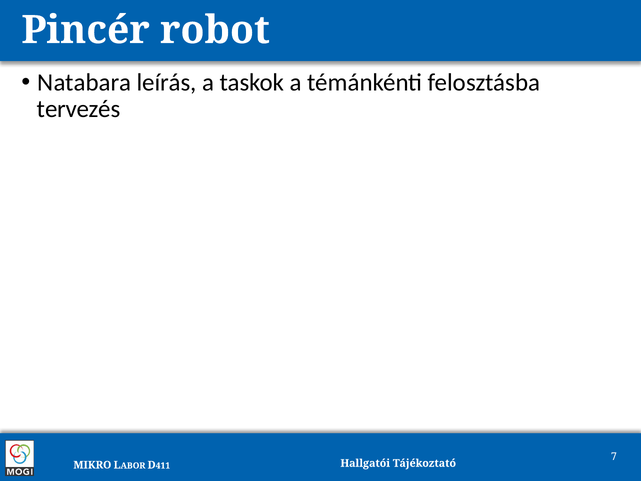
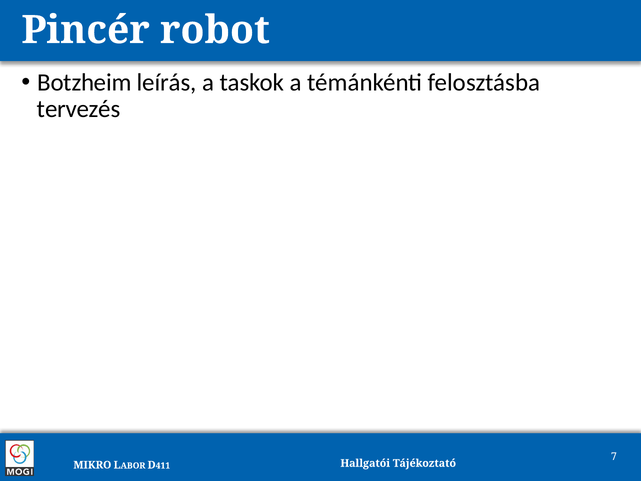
Natabara: Natabara -> Botzheim
